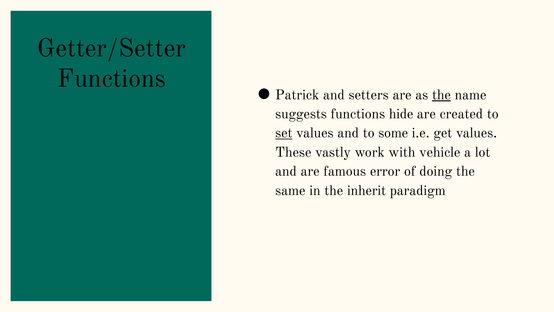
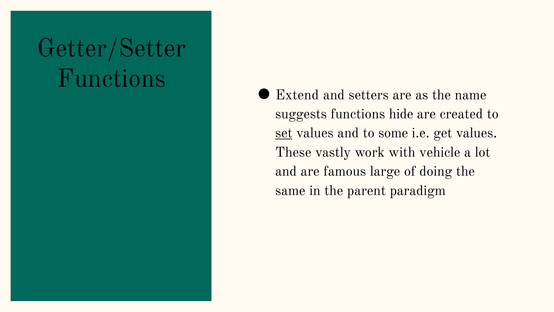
Patrick: Patrick -> Extend
the at (441, 95) underline: present -> none
error: error -> large
inherit: inherit -> parent
